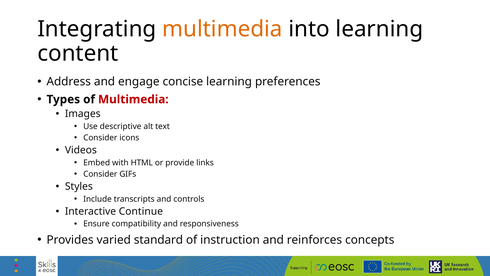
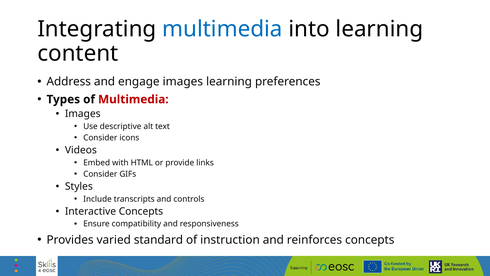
multimedia at (222, 29) colour: orange -> blue
engage concise: concise -> images
Interactive Continue: Continue -> Concepts
